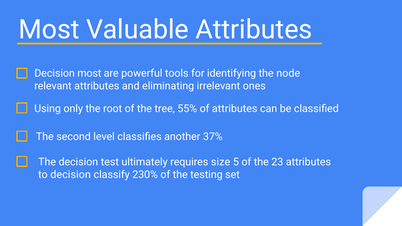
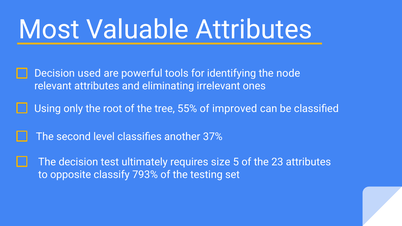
Decision most: most -> used
of attributes: attributes -> improved
to decision: decision -> opposite
230%: 230% -> 793%
